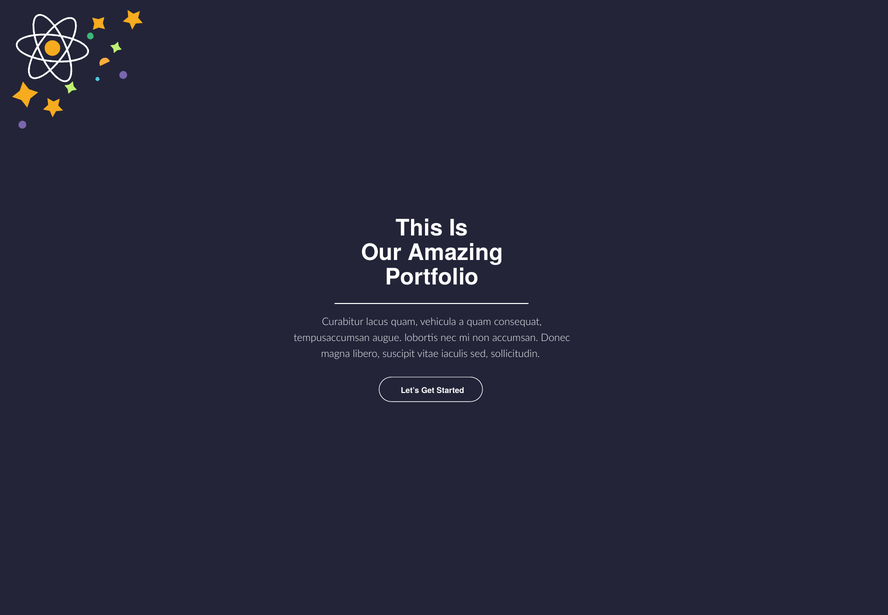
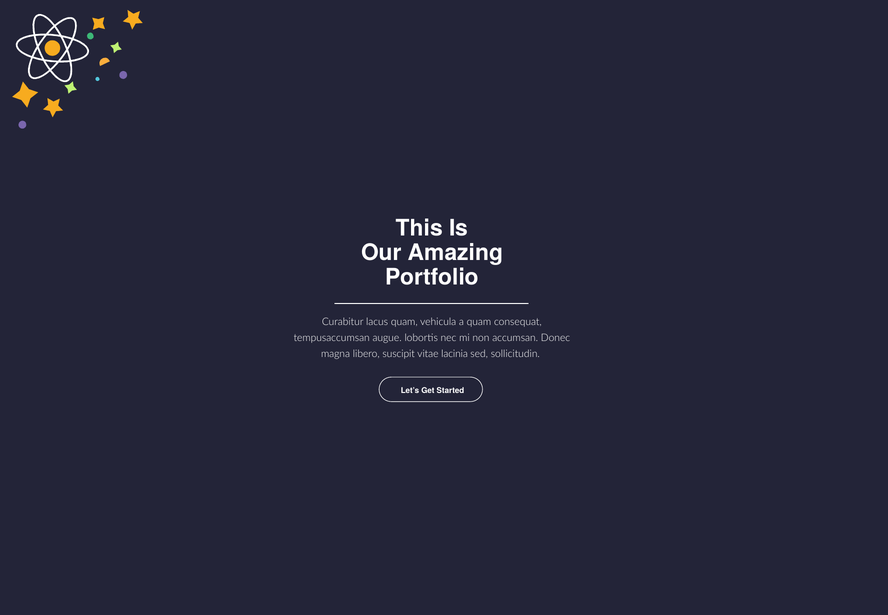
iaculis: iaculis -> lacinia
